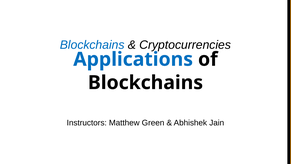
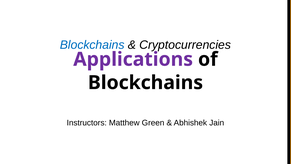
Applications colour: blue -> purple
